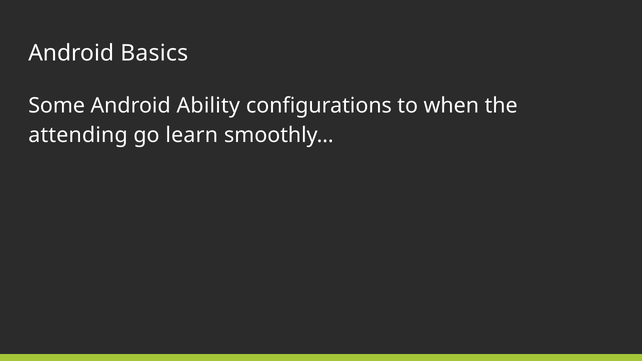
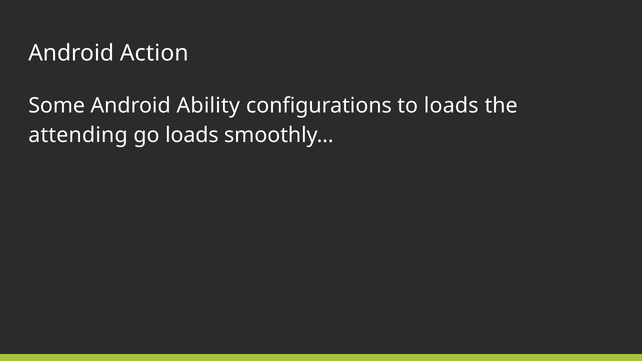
Basics: Basics -> Action
to when: when -> loads
go learn: learn -> loads
